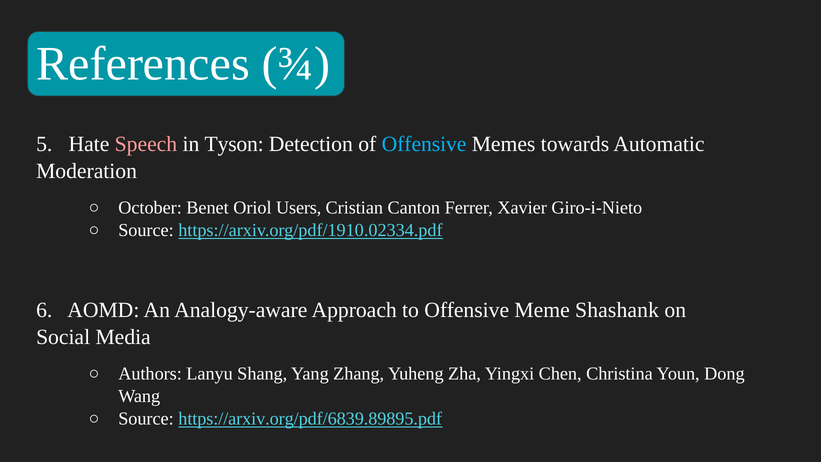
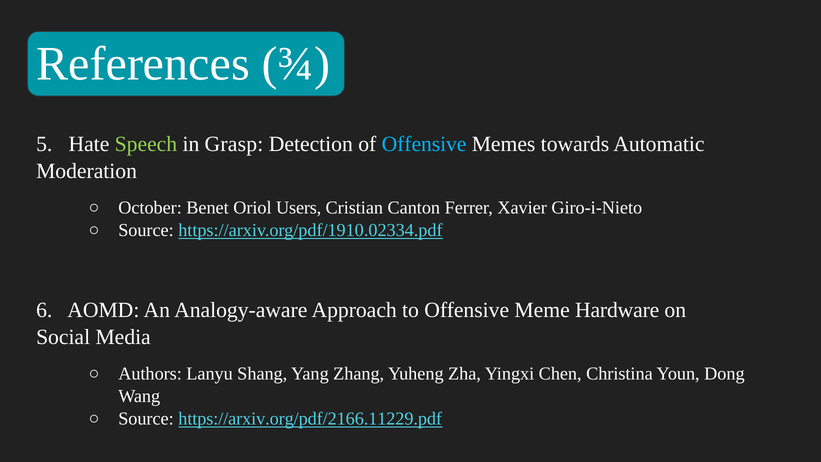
Speech colour: pink -> light green
Tyson: Tyson -> Grasp
Shashank: Shashank -> Hardware
https://arxiv.org/pdf/6839.89895.pdf: https://arxiv.org/pdf/6839.89895.pdf -> https://arxiv.org/pdf/2166.11229.pdf
